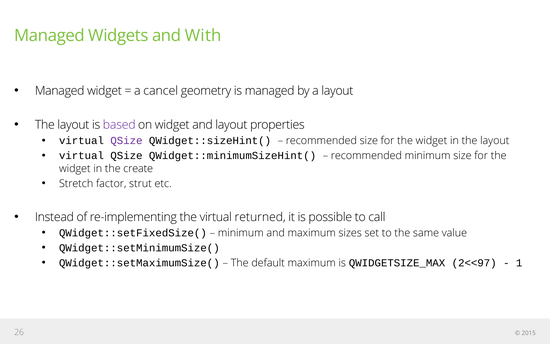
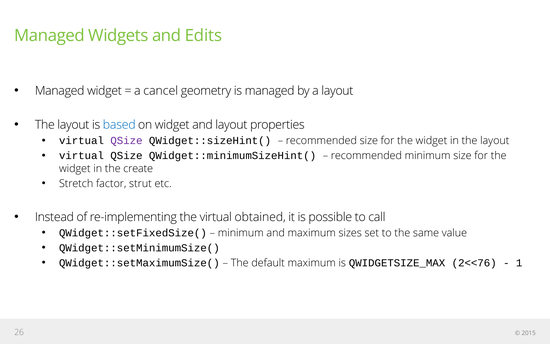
With: With -> Edits
based colour: purple -> blue
returned: returned -> obtained
2<<97: 2<<97 -> 2<<76
